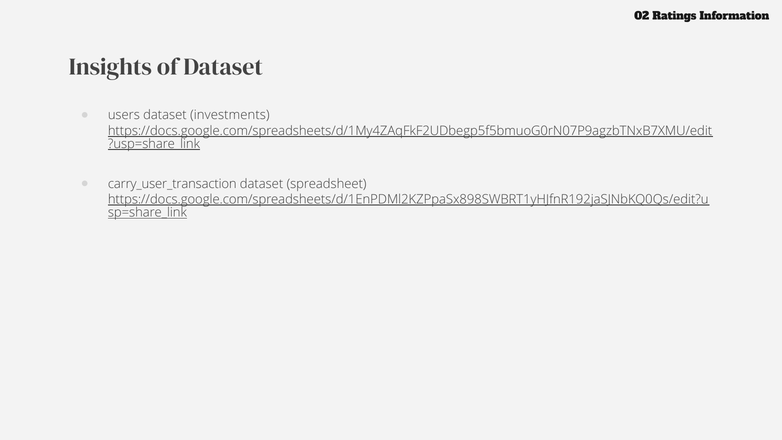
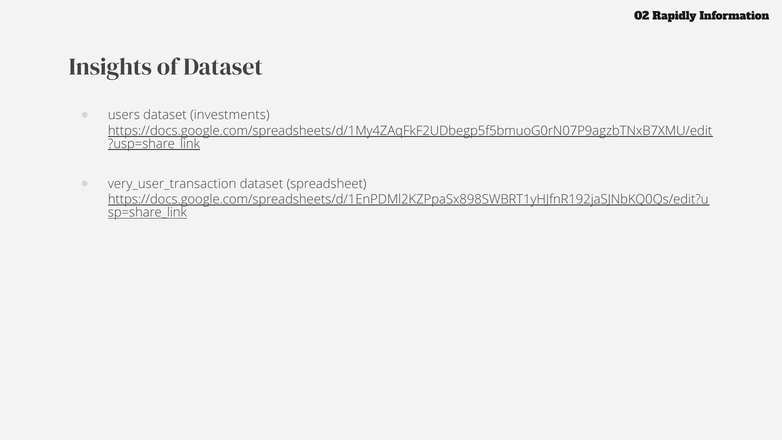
Ratings: Ratings -> Rapidly
carry_user_transaction: carry_user_transaction -> very_user_transaction
